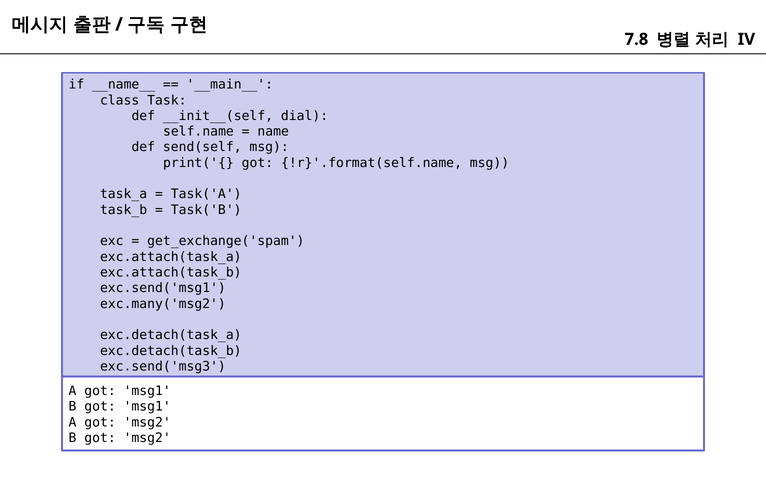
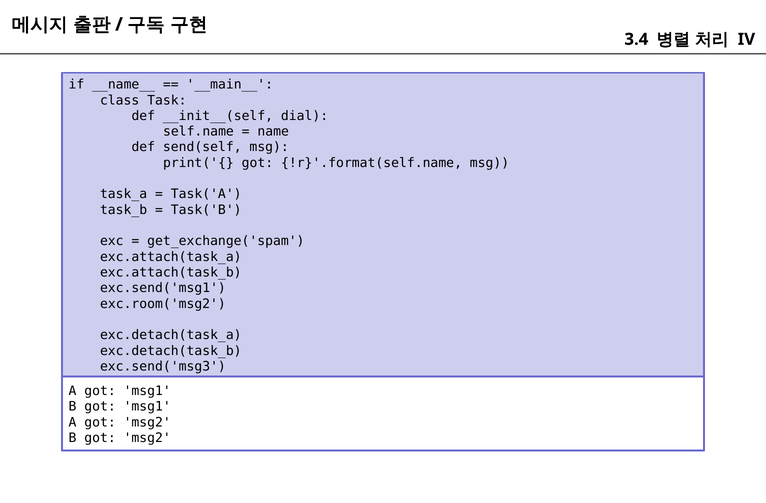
7.8: 7.8 -> 3.4
exc.many('msg2: exc.many('msg2 -> exc.room('msg2
